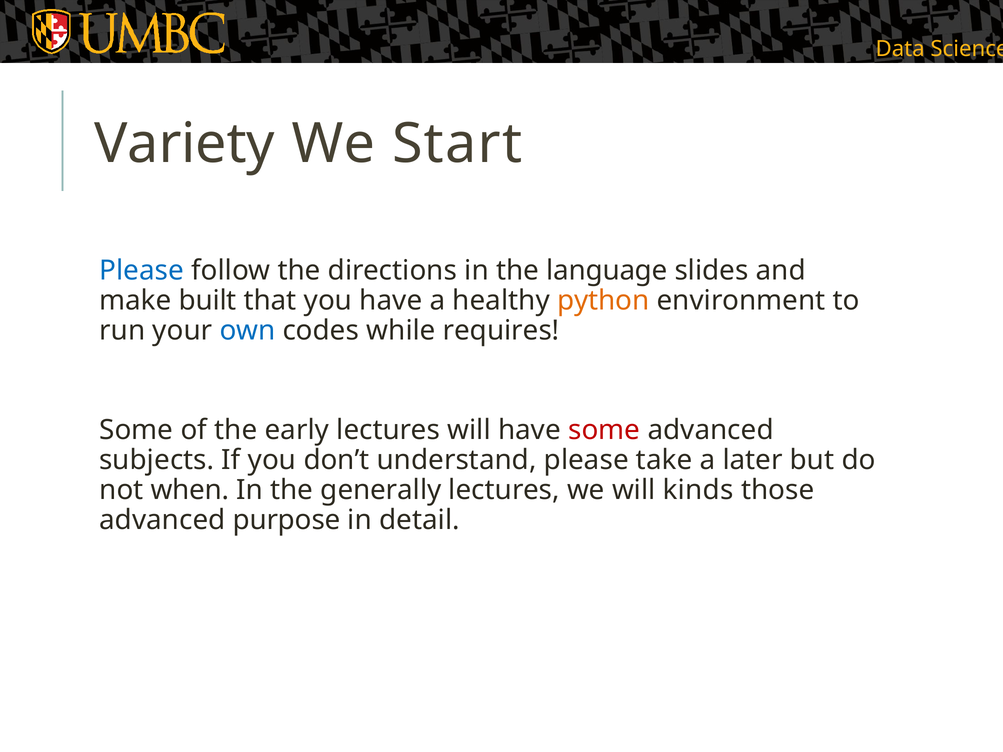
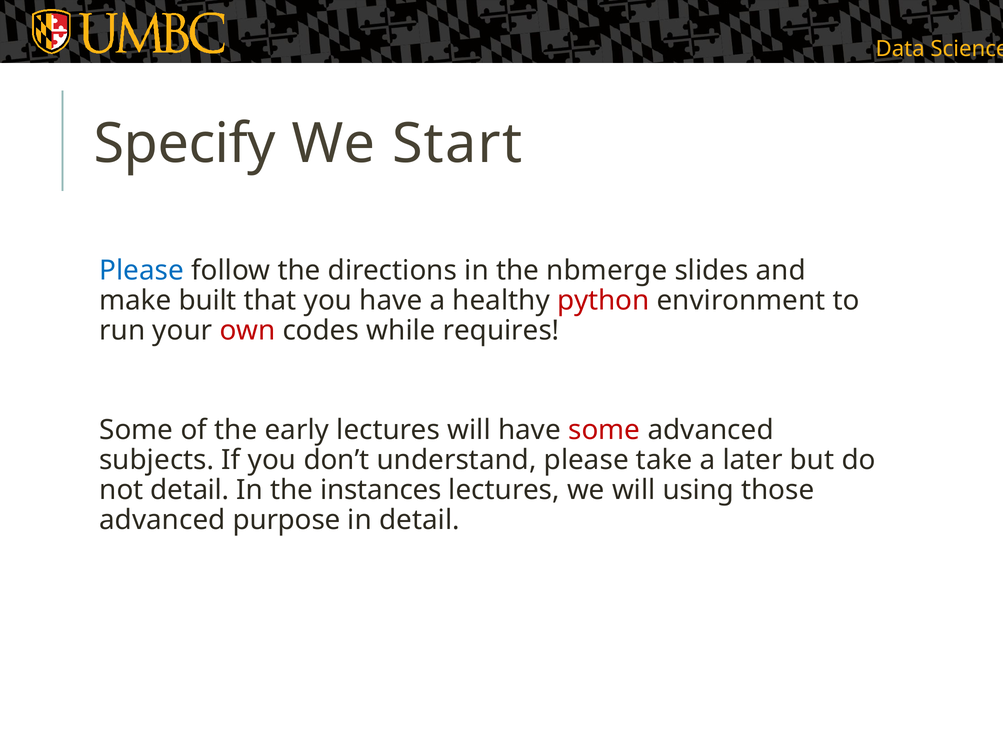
Variety: Variety -> Specify
language: language -> nbmerge
python colour: orange -> red
own colour: blue -> red
not when: when -> detail
generally: generally -> instances
kinds: kinds -> using
